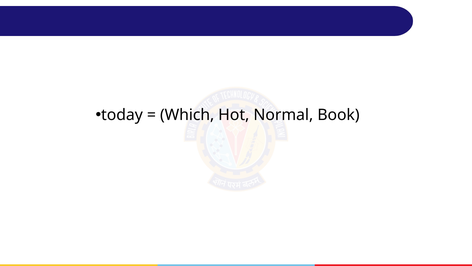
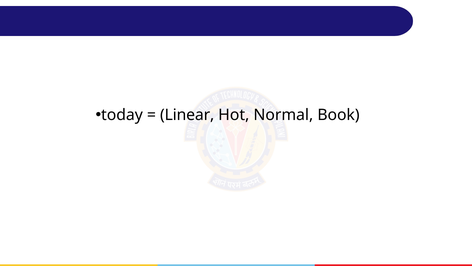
Which: Which -> Linear
